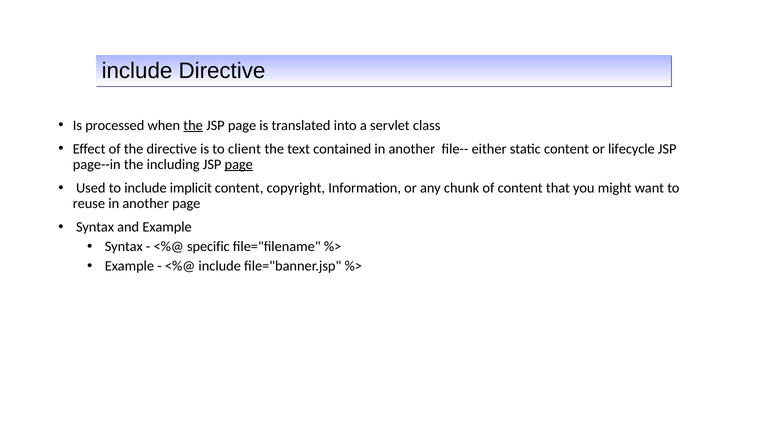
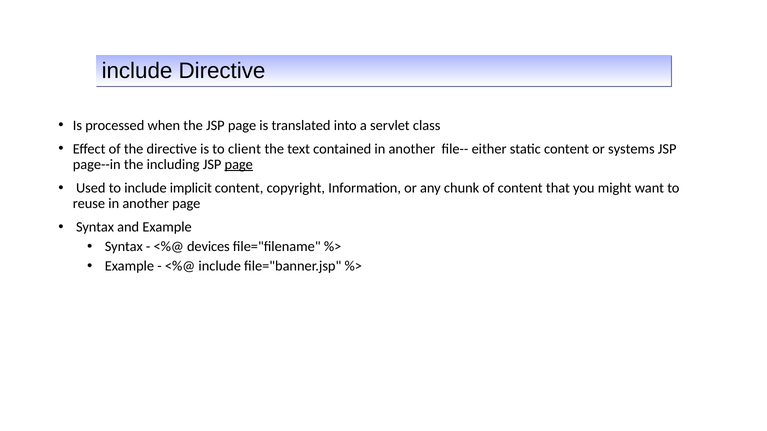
the at (193, 125) underline: present -> none
lifecycle: lifecycle -> systems
specific: specific -> devices
